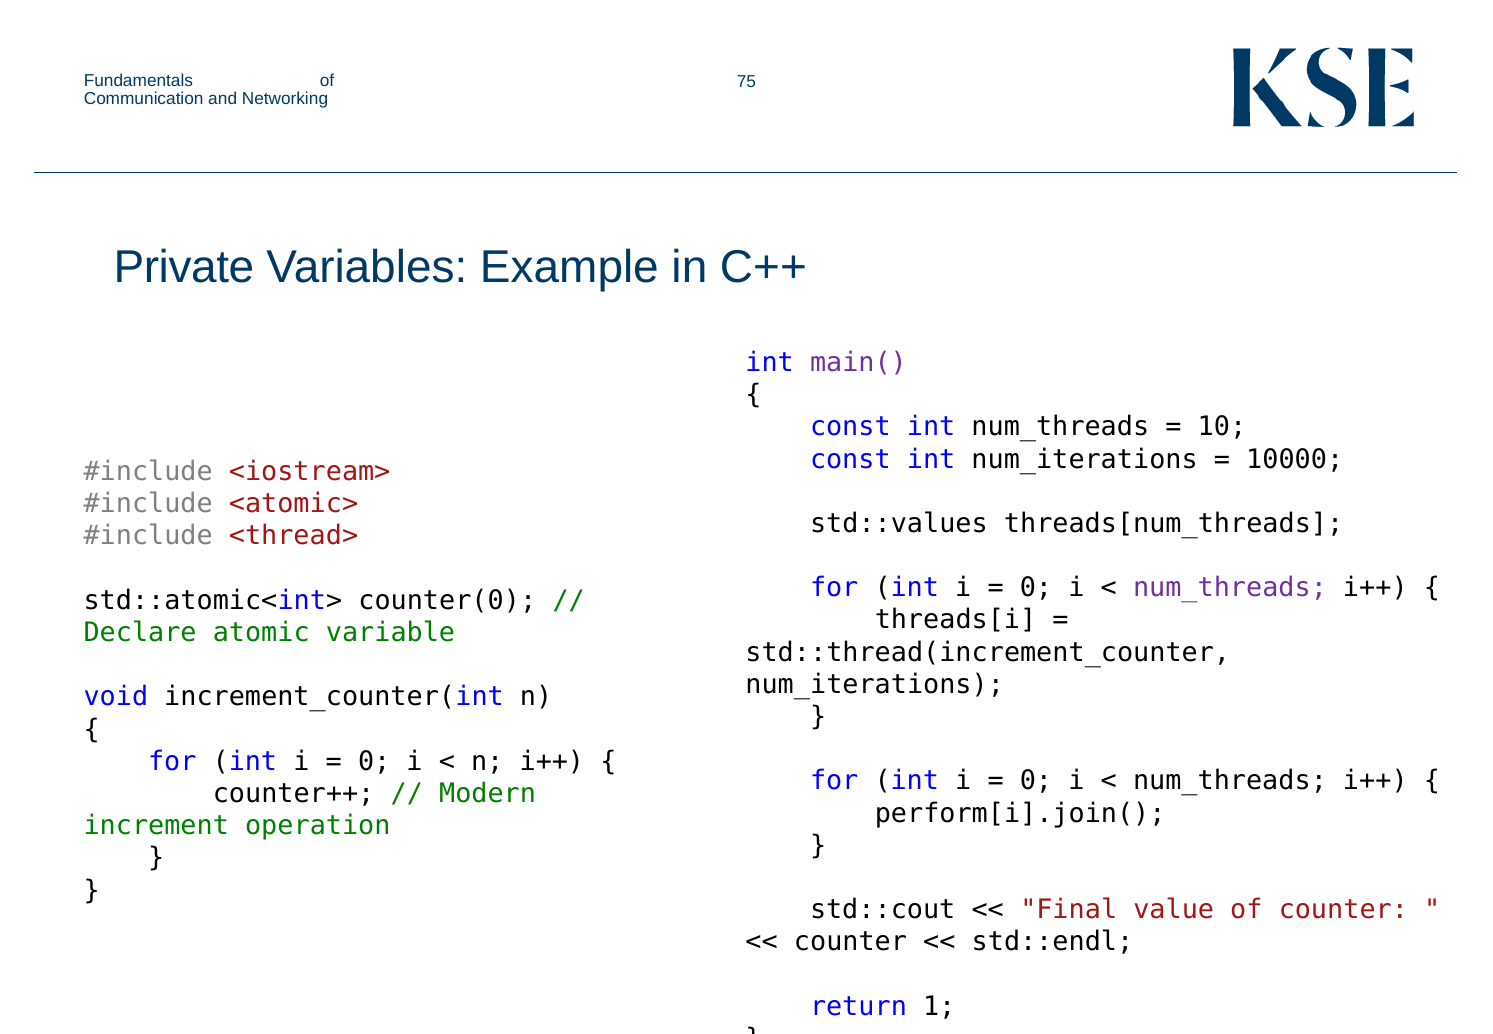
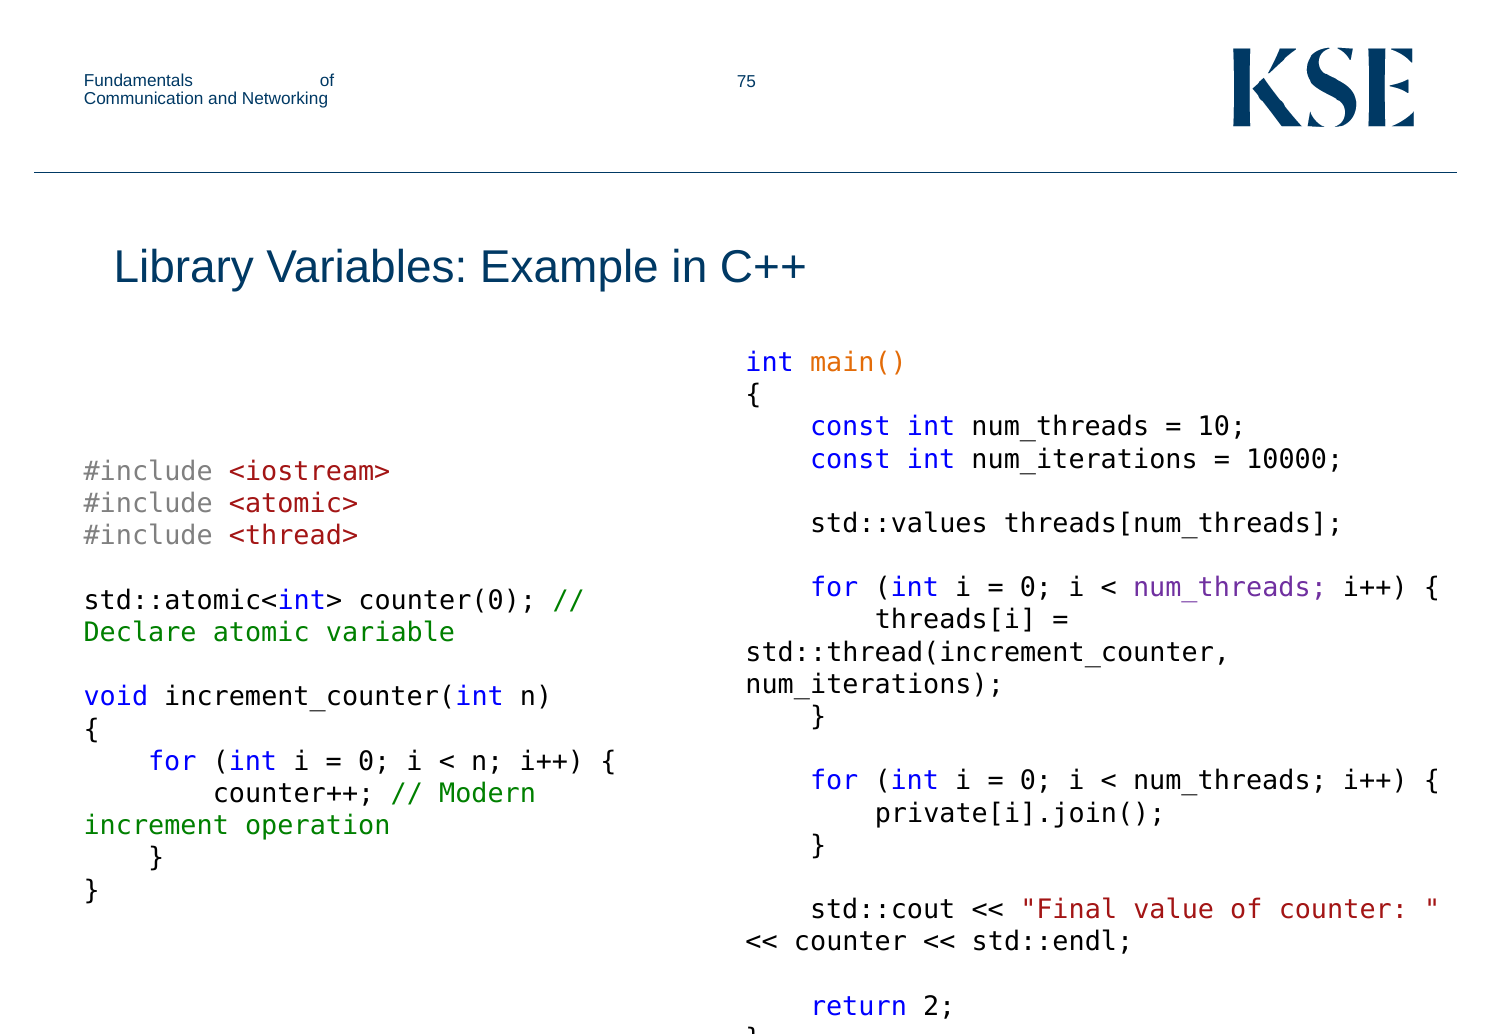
Private: Private -> Library
main( colour: purple -> orange
perform[i].join(: perform[i].join( -> private[i].join(
1: 1 -> 2
